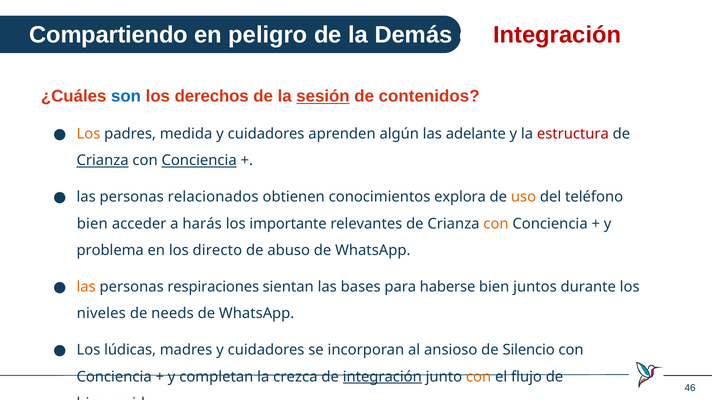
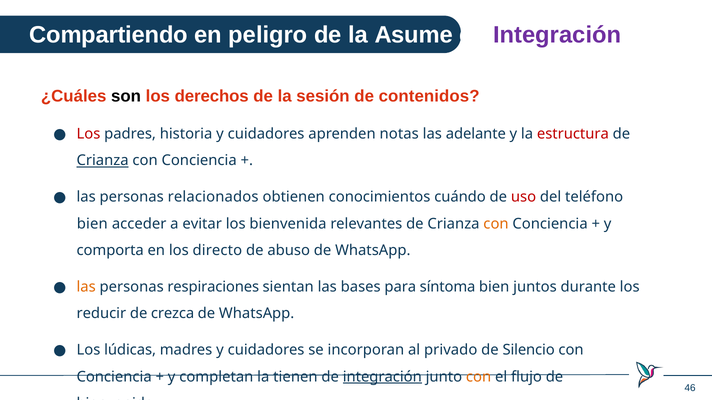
Demás: Demás -> Asume
Integración at (557, 35) colour: red -> purple
son colour: blue -> black
sesión underline: present -> none
Los at (88, 134) colour: orange -> red
medida: medida -> historia
algún: algún -> notas
Conciencia at (199, 161) underline: present -> none
explora: explora -> cuándo
uso colour: orange -> red
harás: harás -> evitar
los importante: importante -> bienvenida
problema: problema -> comporta
haberse: haberse -> síntoma
niveles: niveles -> reducir
needs: needs -> crezca
ansioso: ansioso -> privado
crezca: crezca -> tienen
